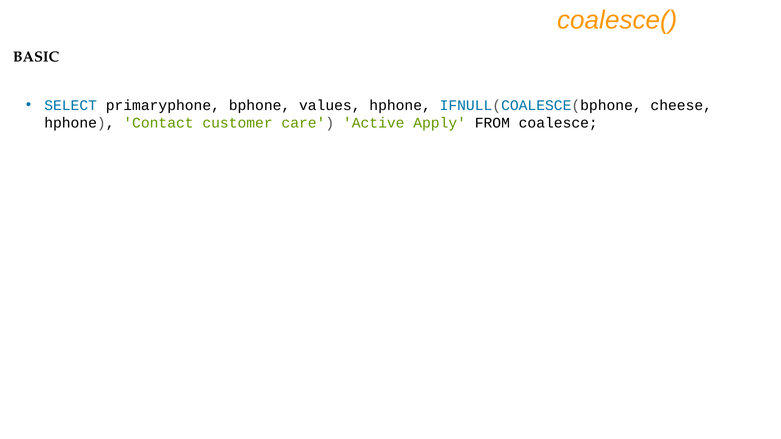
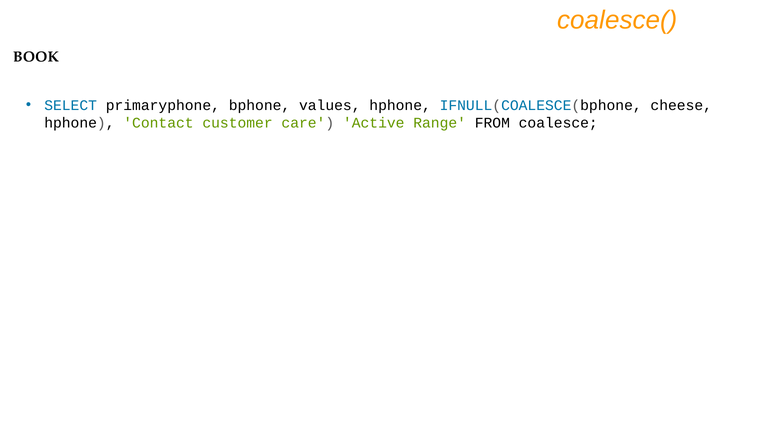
BASIC: BASIC -> BOOK
Apply: Apply -> Range
